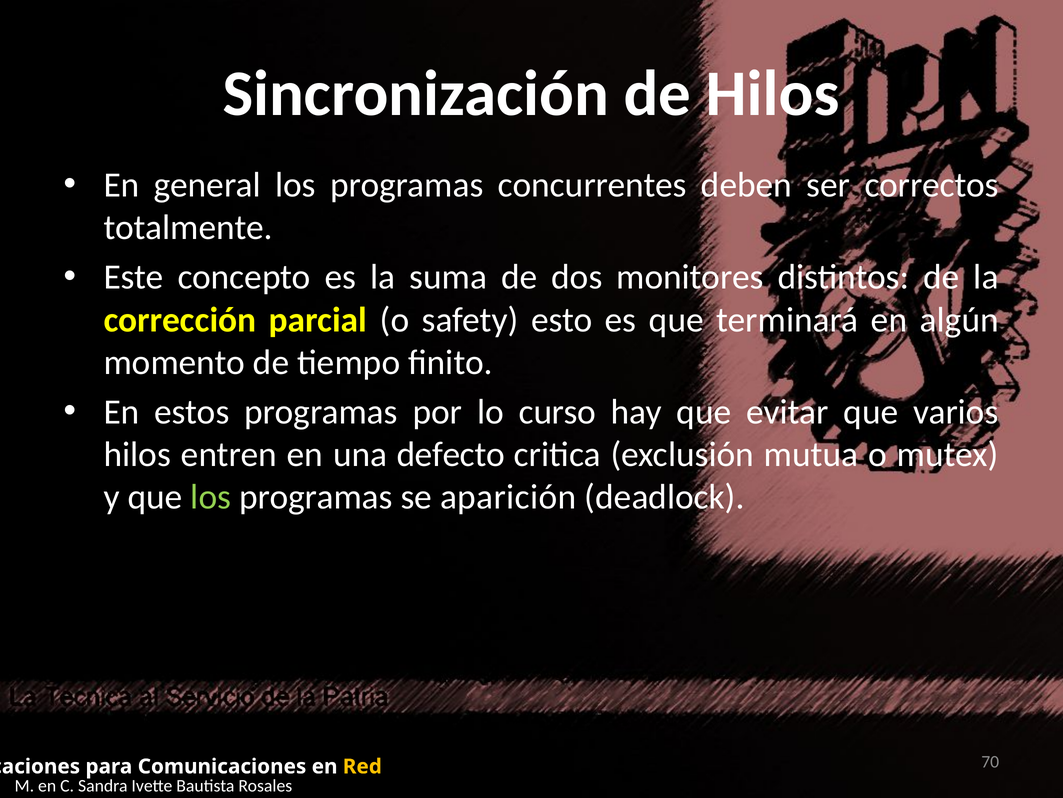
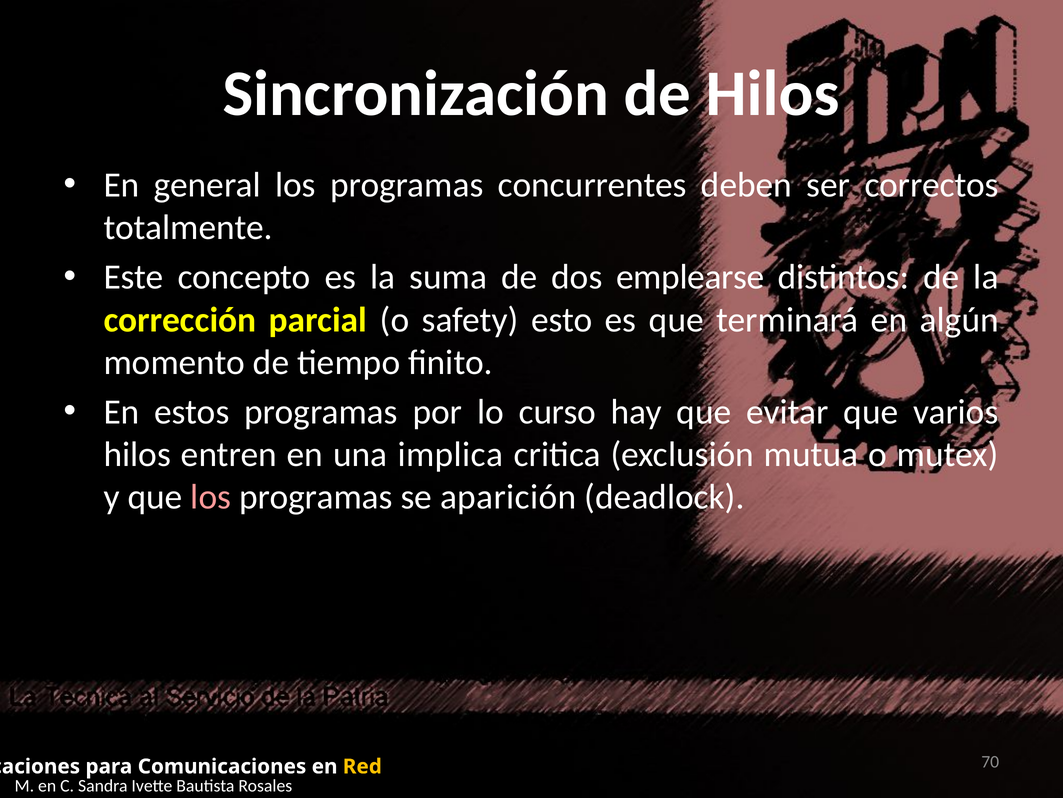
monitores: monitores -> emplearse
defecto: defecto -> implica
los at (211, 497) colour: light green -> pink
